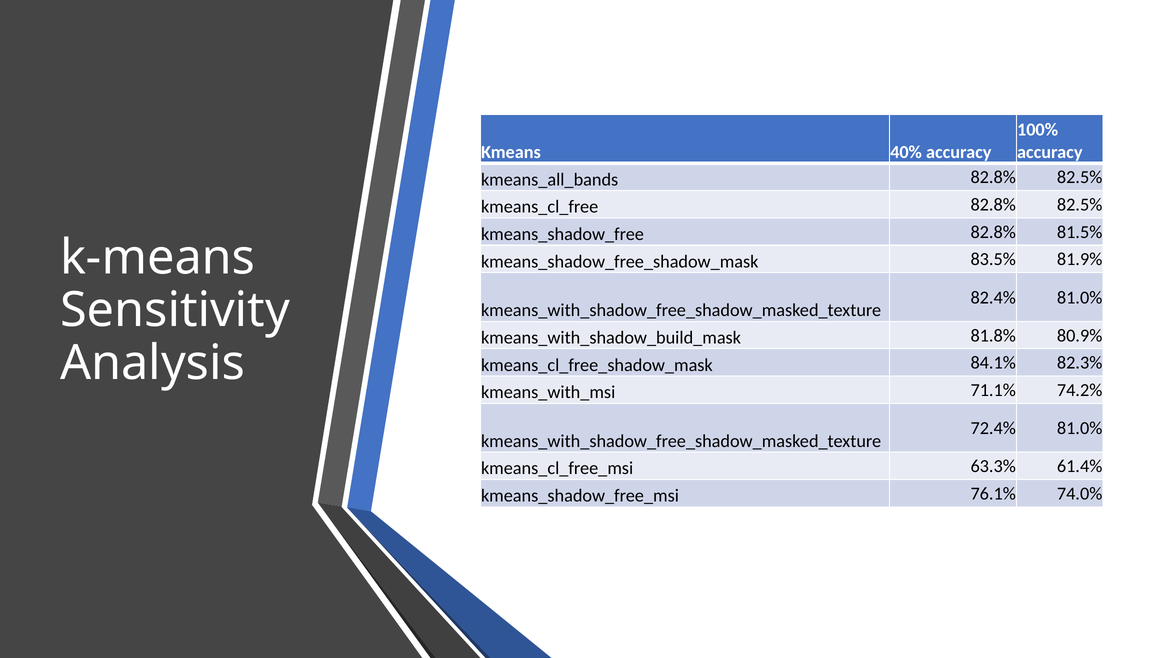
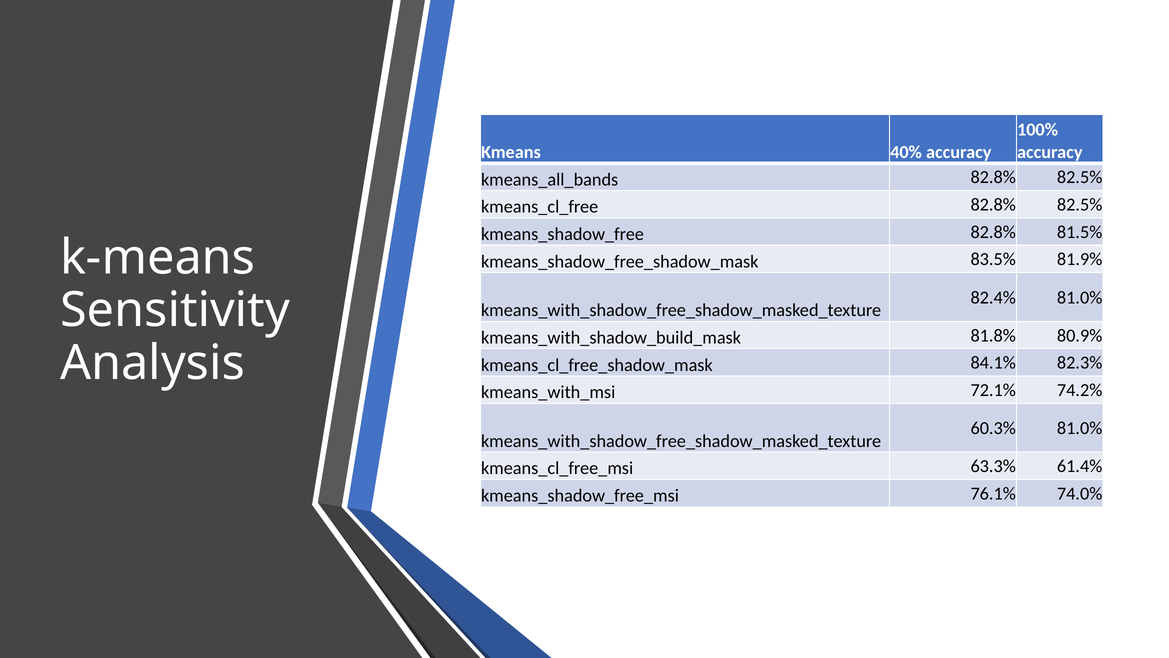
71.1%: 71.1% -> 72.1%
72.4%: 72.4% -> 60.3%
